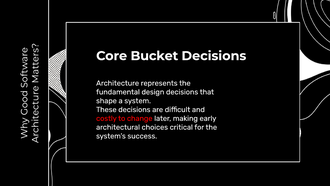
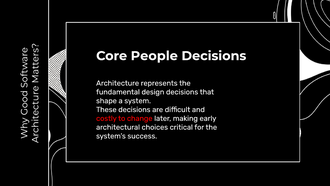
Bucket: Bucket -> People
